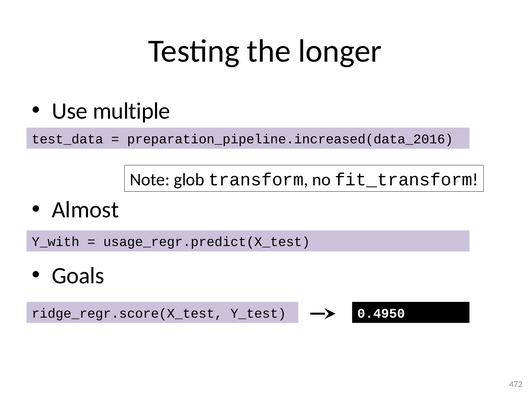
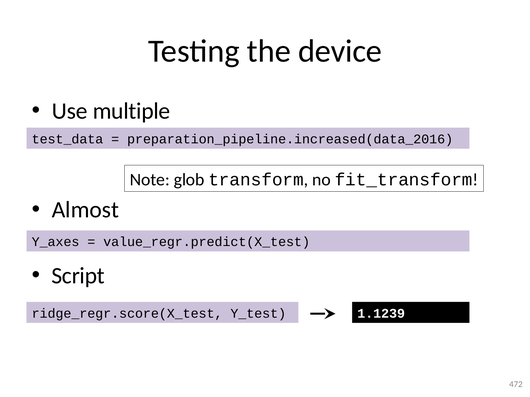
longer: longer -> device
Y_with: Y_with -> Y_axes
usage_regr.predict(X_test: usage_regr.predict(X_test -> value_regr.predict(X_test
Goals: Goals -> Script
0.4950: 0.4950 -> 1.1239
